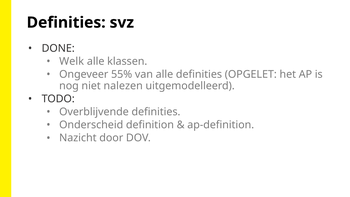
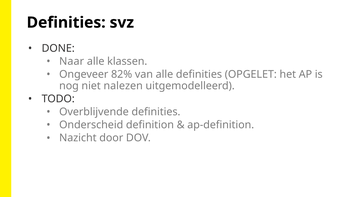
Welk: Welk -> Naar
55%: 55% -> 82%
